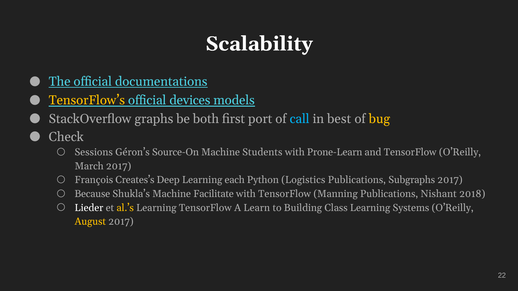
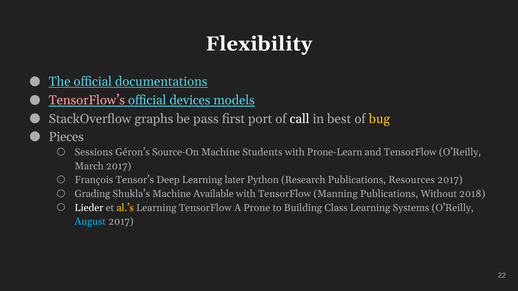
Scalability: Scalability -> Flexibility
TensorFlow’s colour: yellow -> pink
both: both -> pass
call colour: light blue -> white
Check: Check -> Pieces
Creates’s: Creates’s -> Tensor’s
each: each -> later
Logistics: Logistics -> Research
Subgraphs: Subgraphs -> Resources
Because: Because -> Grading
Facilitate: Facilitate -> Available
Nishant: Nishant -> Without
Learn: Learn -> Prone
August colour: yellow -> light blue
